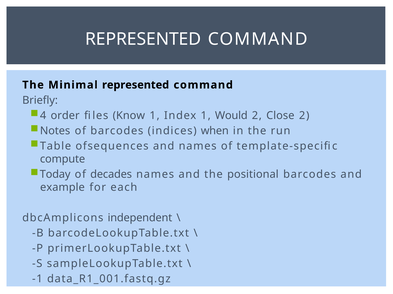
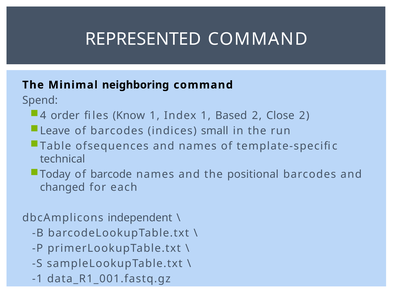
Minimal represented: represented -> neighboring
Briefly: Briefly -> Spend
Would: Would -> Based
Notes: Notes -> Leave
when: when -> small
compute: compute -> technical
decades: decades -> barcode
example: example -> changed
